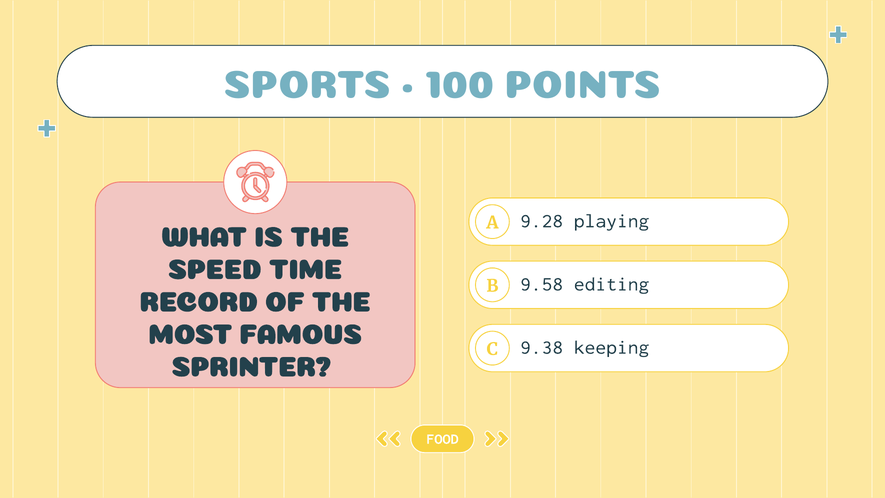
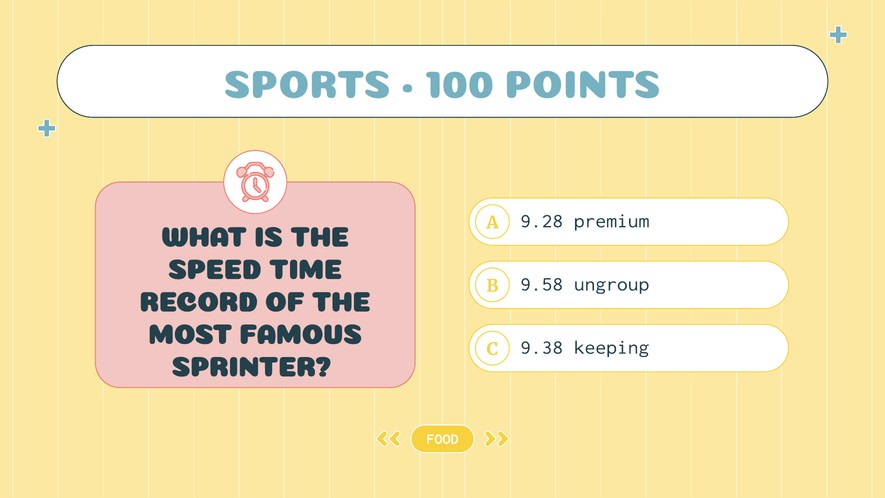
playing: playing -> premium
editing: editing -> ungroup
